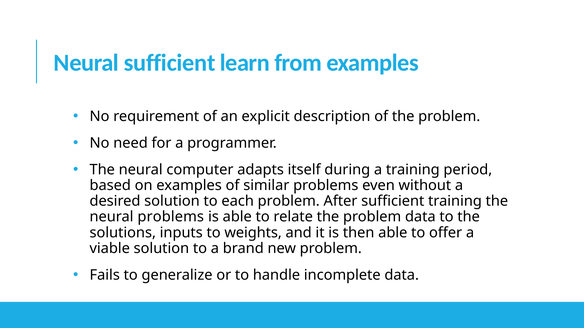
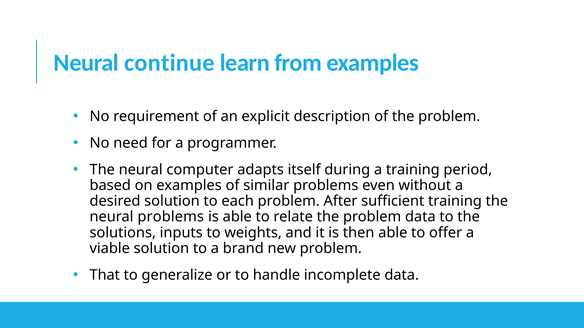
Neural sufficient: sufficient -> continue
Fails: Fails -> That
